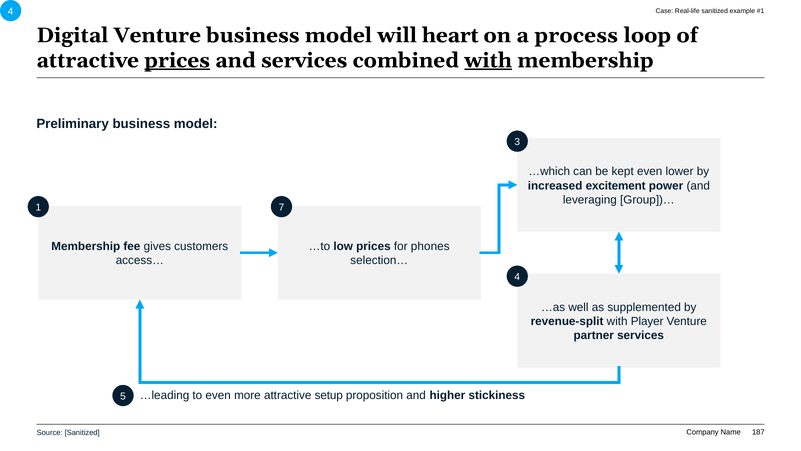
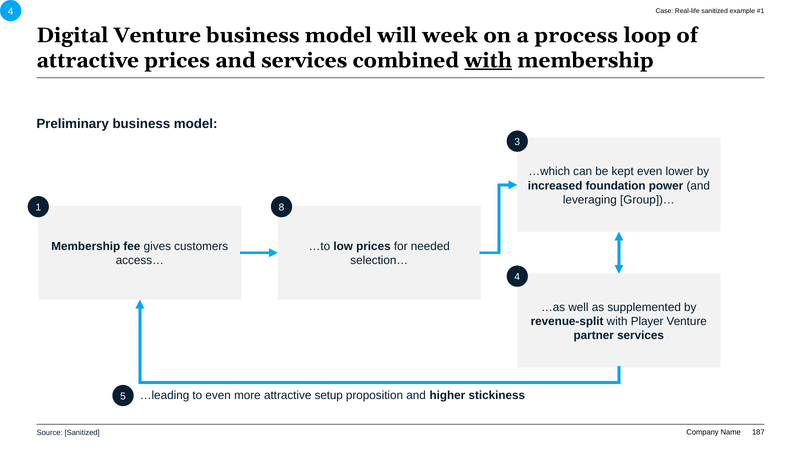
heart: heart -> week
prices at (177, 60) underline: present -> none
excitement: excitement -> foundation
7: 7 -> 8
phones: phones -> needed
